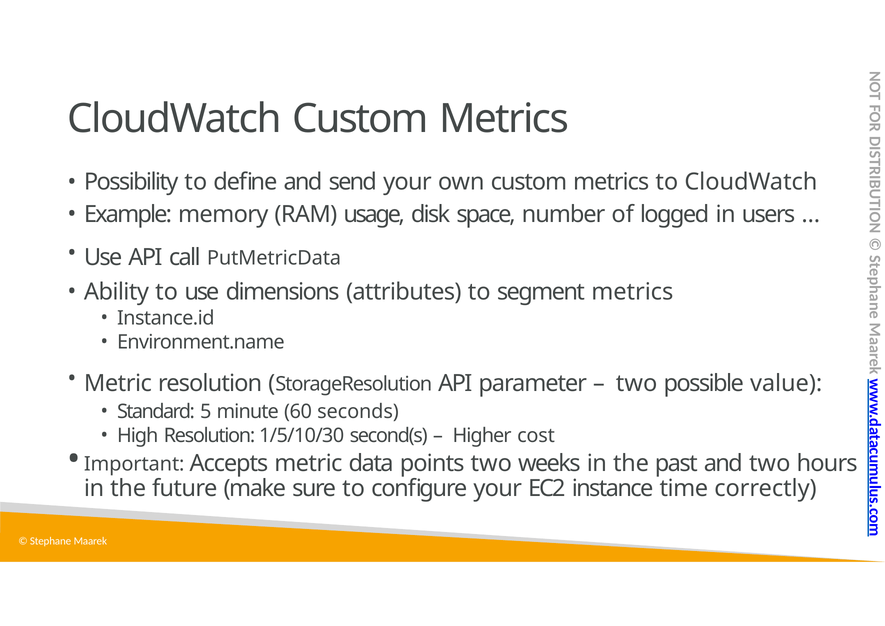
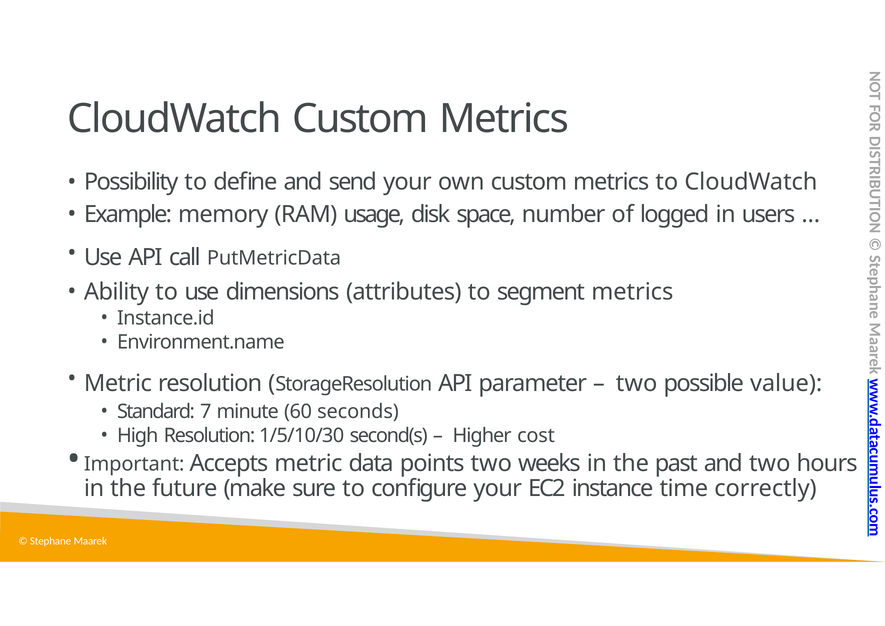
5: 5 -> 7
